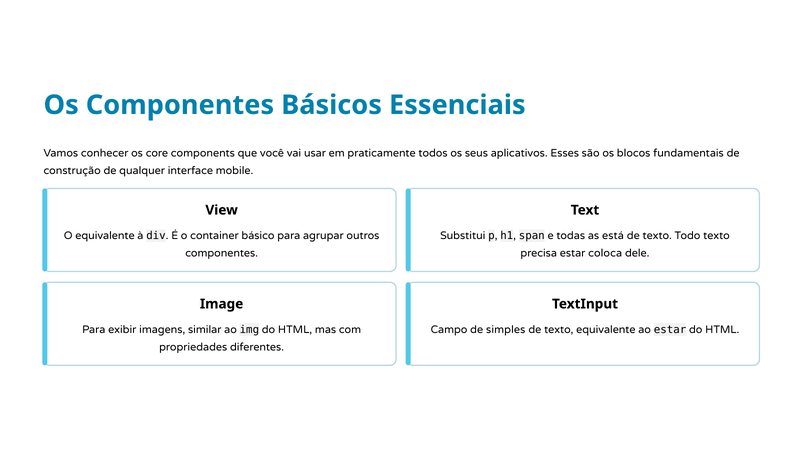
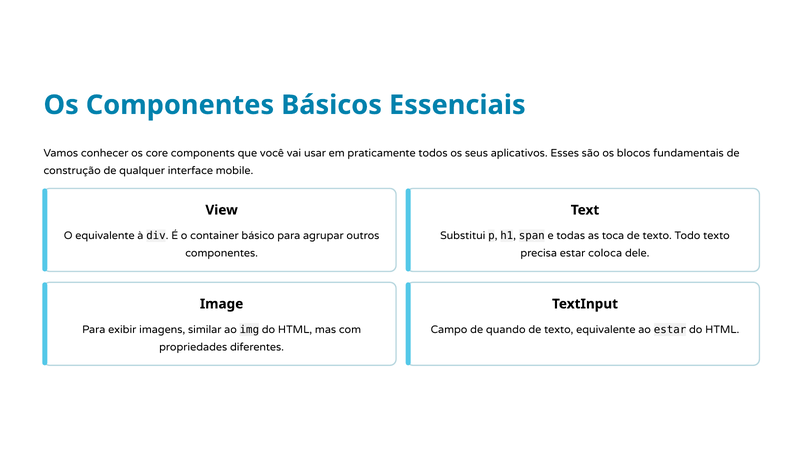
está: está -> toca
simples: simples -> quando
